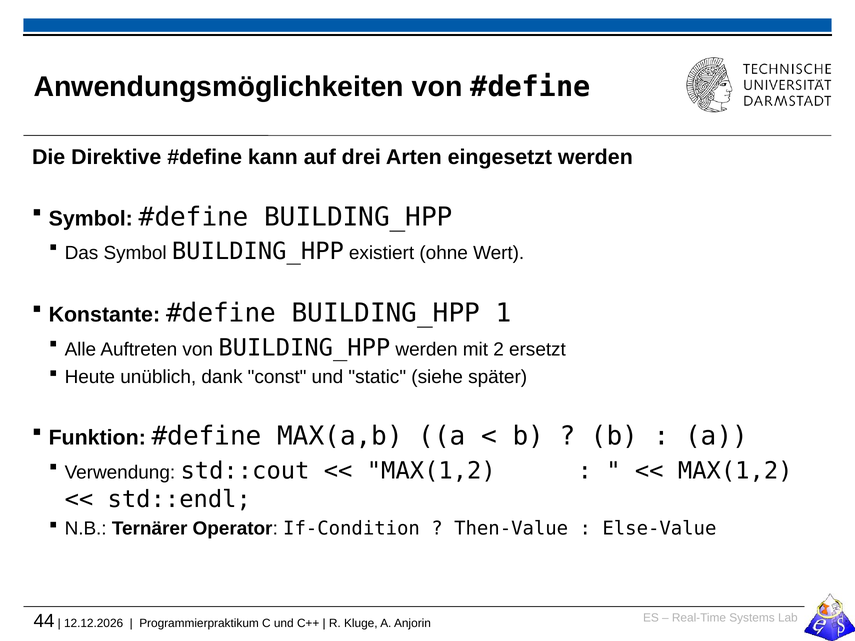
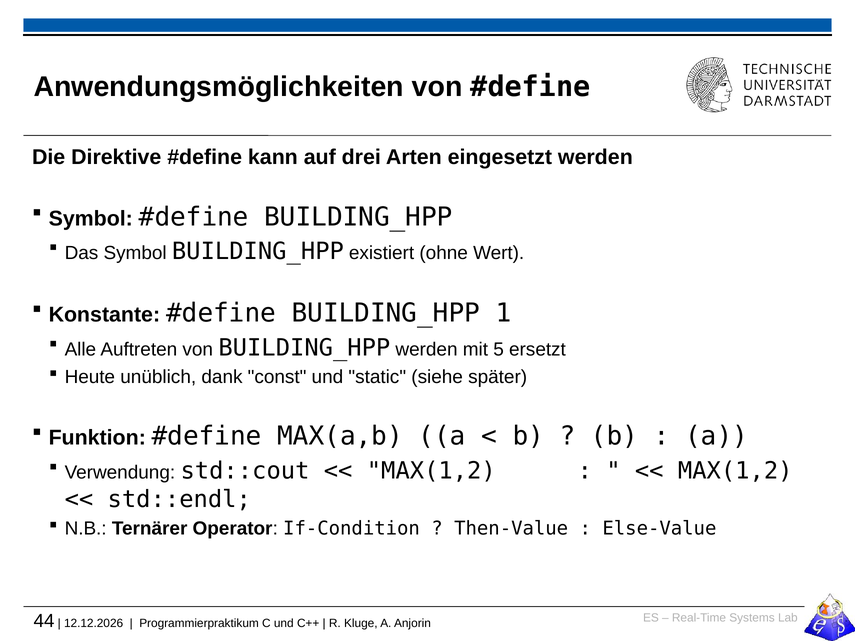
2: 2 -> 5
